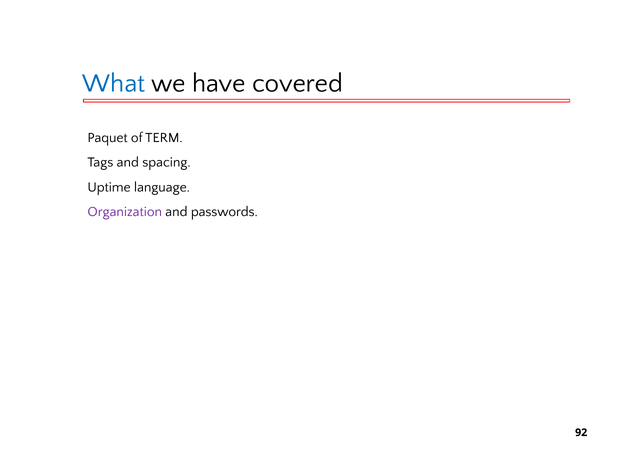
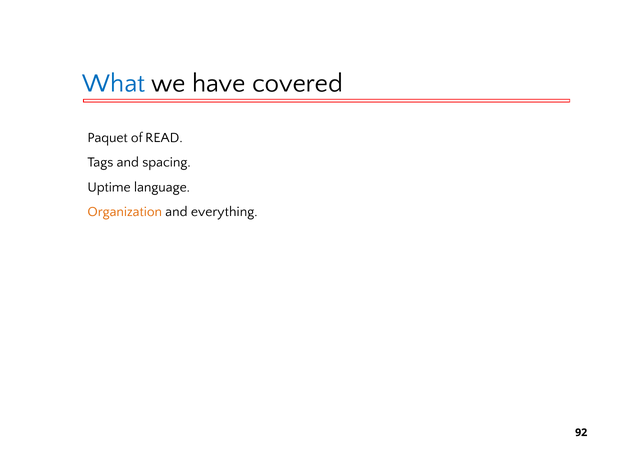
TERM: TERM -> READ
Organization colour: purple -> orange
passwords: passwords -> everything
